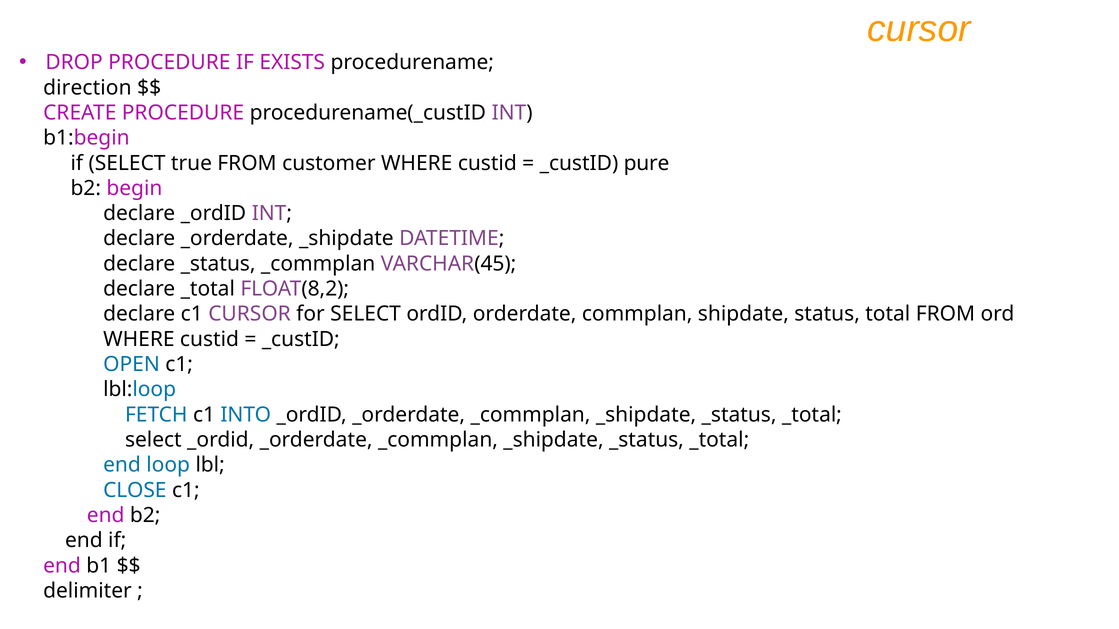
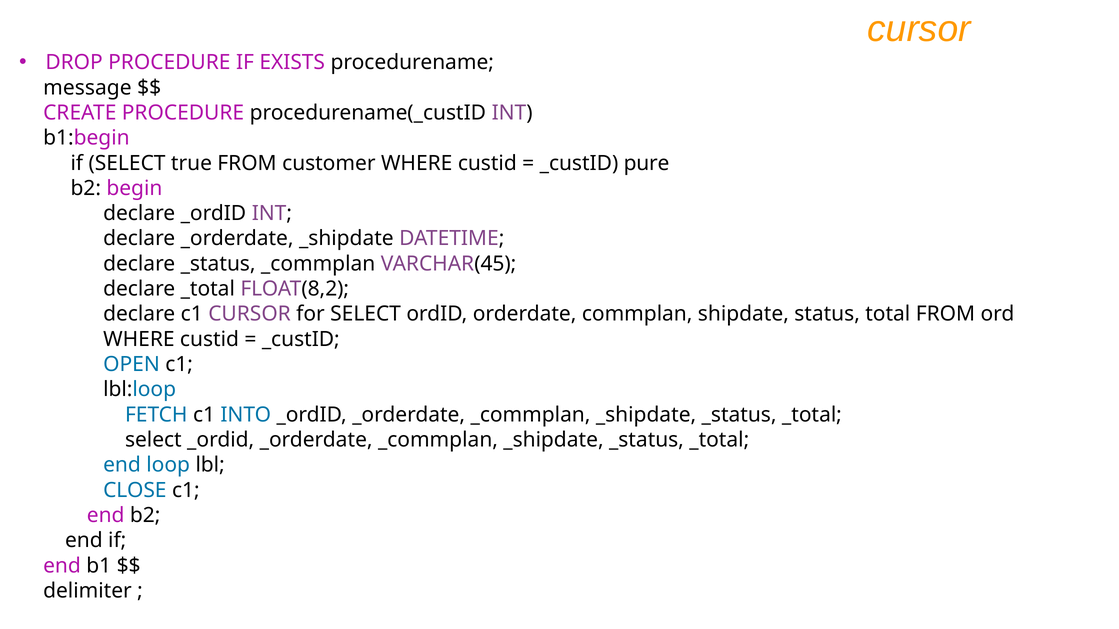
direction: direction -> message
